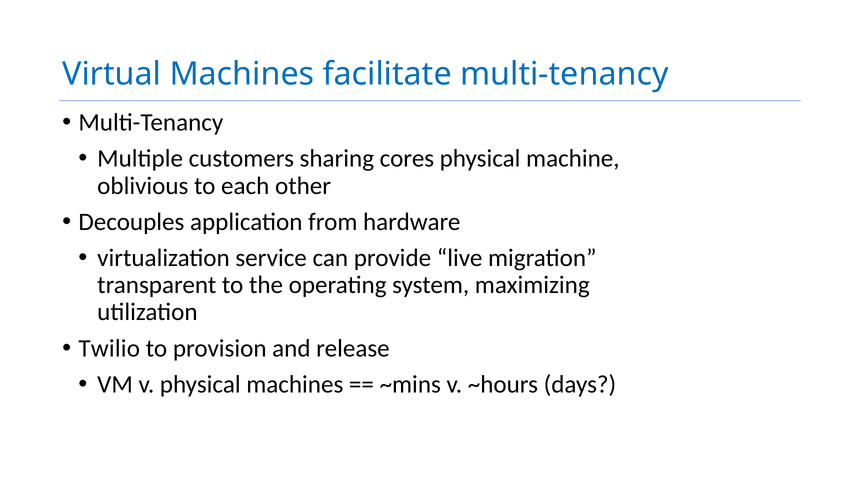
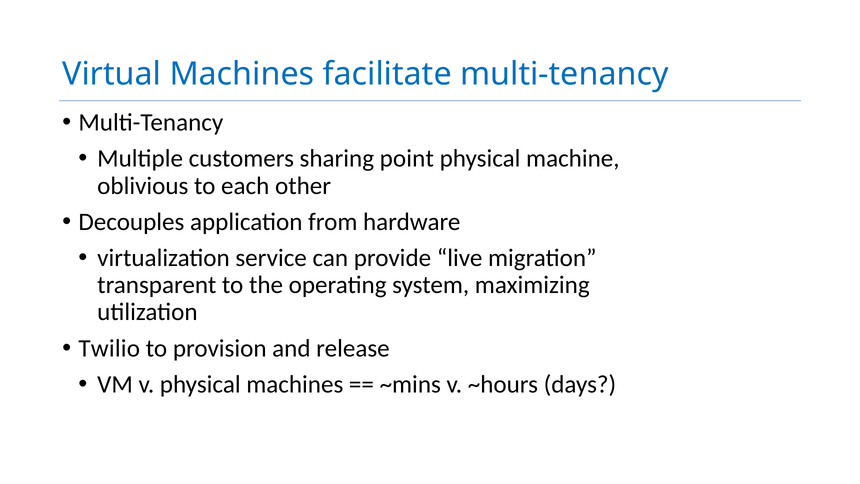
cores: cores -> point
